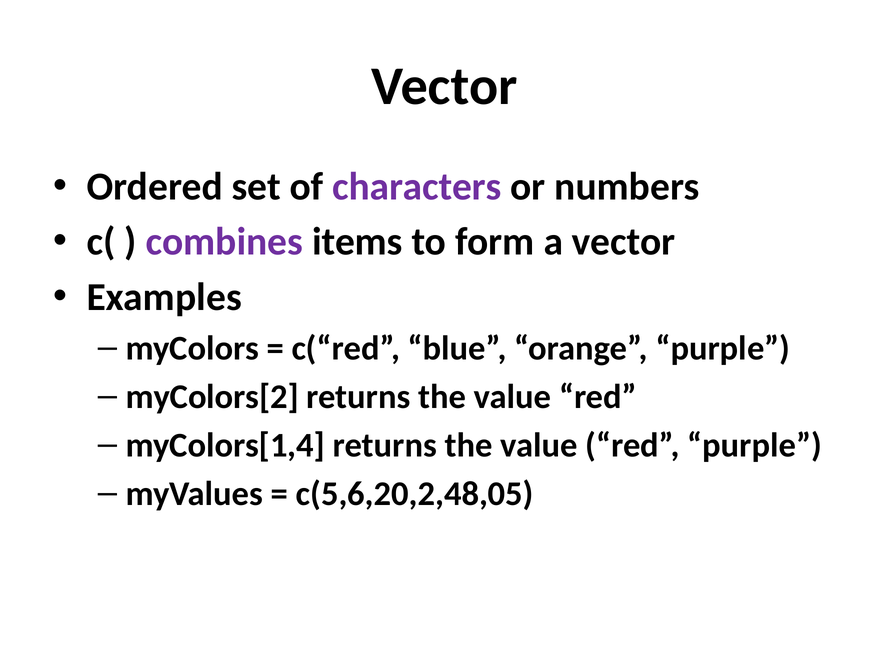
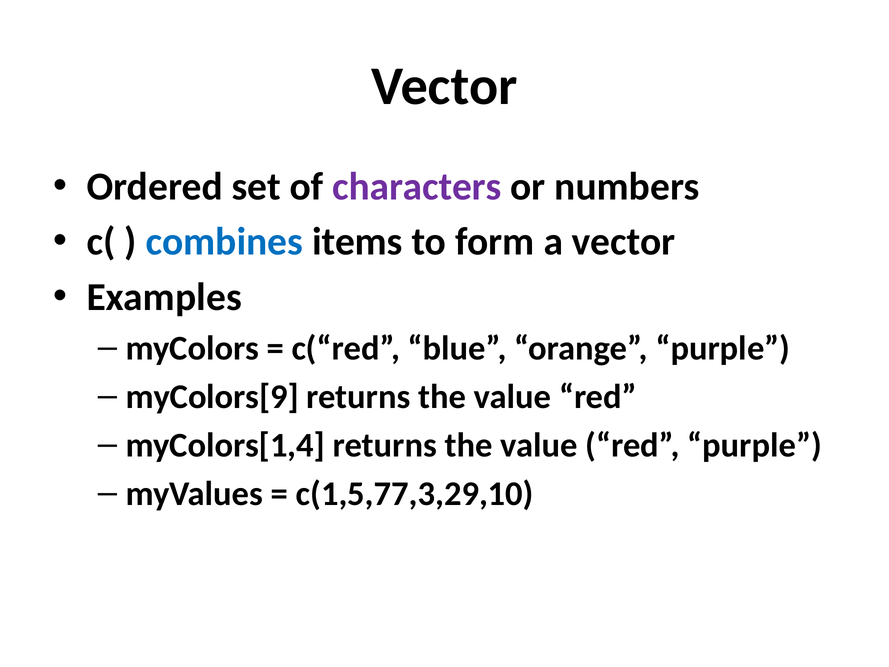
combines colour: purple -> blue
myColors[2: myColors[2 -> myColors[9
c(5,6,20,2,48,05: c(5,6,20,2,48,05 -> c(1,5,77,3,29,10
